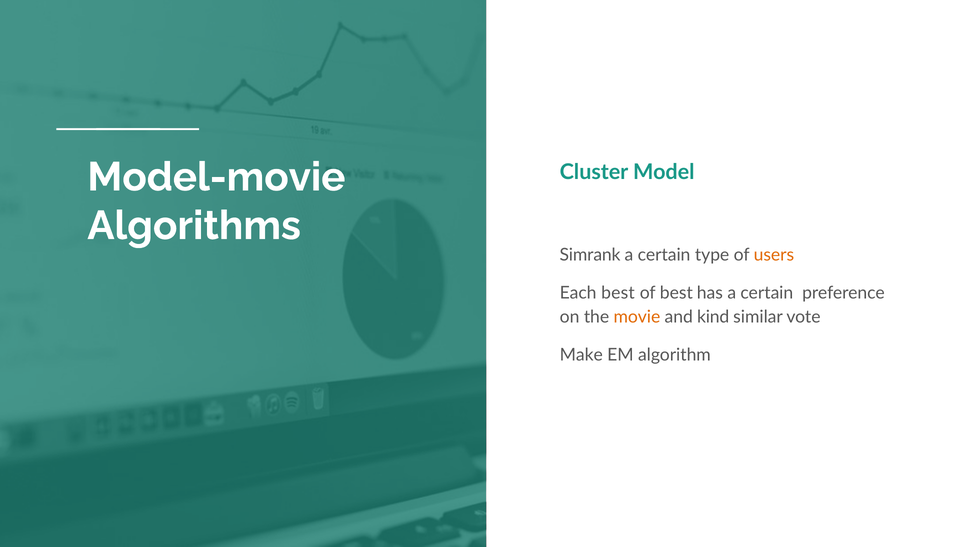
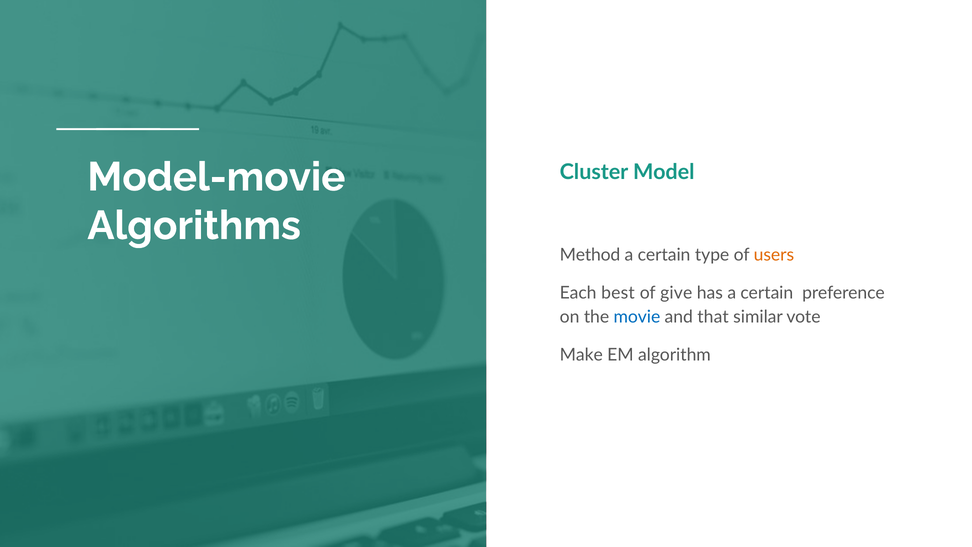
Simrank: Simrank -> Method
of best: best -> give
movie colour: orange -> blue
kind: kind -> that
